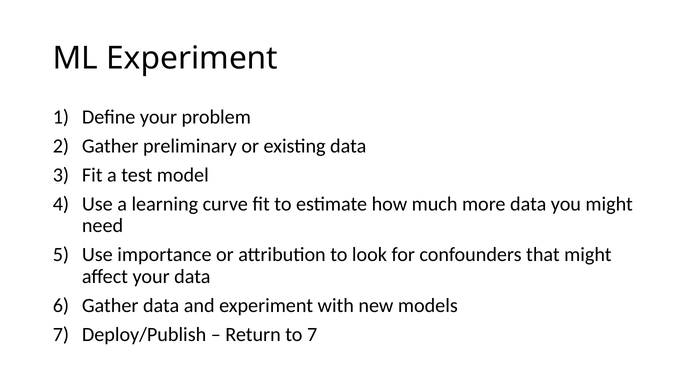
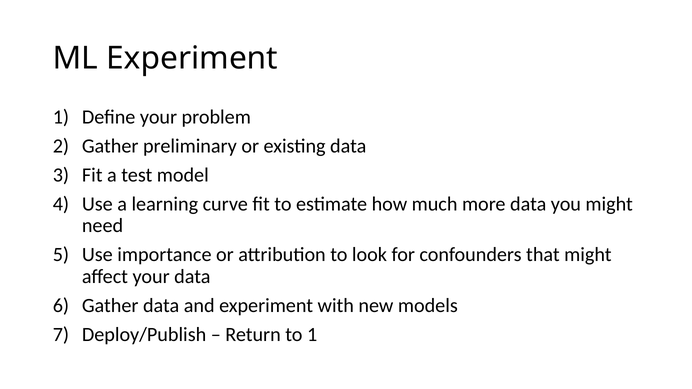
to 7: 7 -> 1
